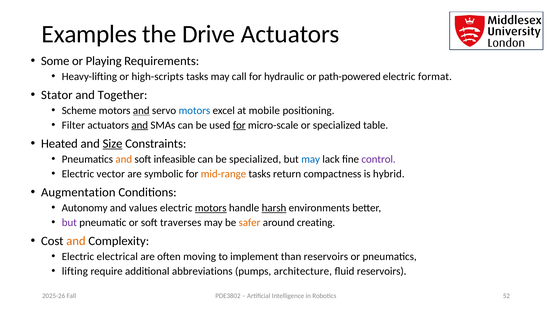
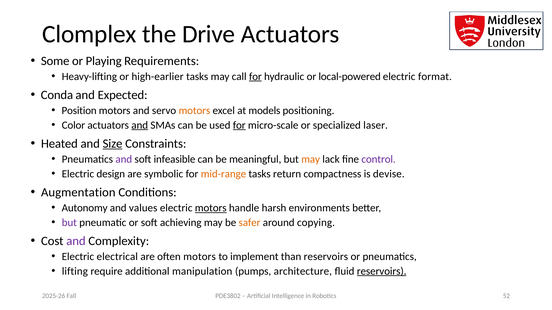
Examples: Examples -> Clomplex
high-scripts: high-scripts -> high-earlier
for at (255, 77) underline: none -> present
path-powered: path-powered -> local-powered
Stator: Stator -> Conda
Together: Together -> Expected
Scheme: Scheme -> Position
and at (141, 111) underline: present -> none
motors at (194, 111) colour: blue -> orange
mobile: mobile -> models
Filter: Filter -> Color
table: table -> laser
and at (124, 159) colour: orange -> purple
be specialized: specialized -> meaningful
may at (311, 159) colour: blue -> orange
vector: vector -> design
hybrid: hybrid -> devise
harsh underline: present -> none
traverses: traverses -> achieving
creating: creating -> copying
and at (76, 241) colour: orange -> purple
often moving: moving -> motors
abbreviations: abbreviations -> manipulation
reservoirs at (382, 272) underline: none -> present
